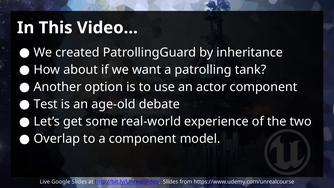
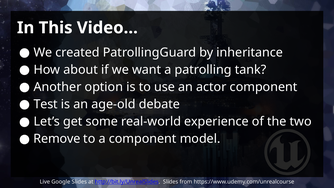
Overlap: Overlap -> Remove
